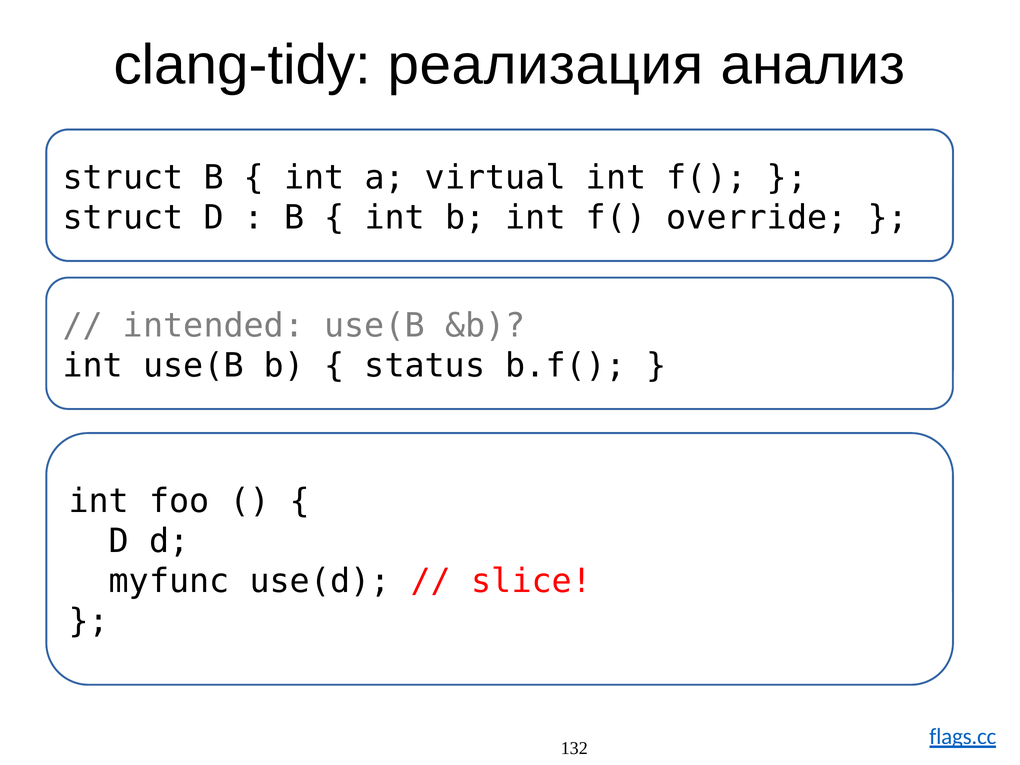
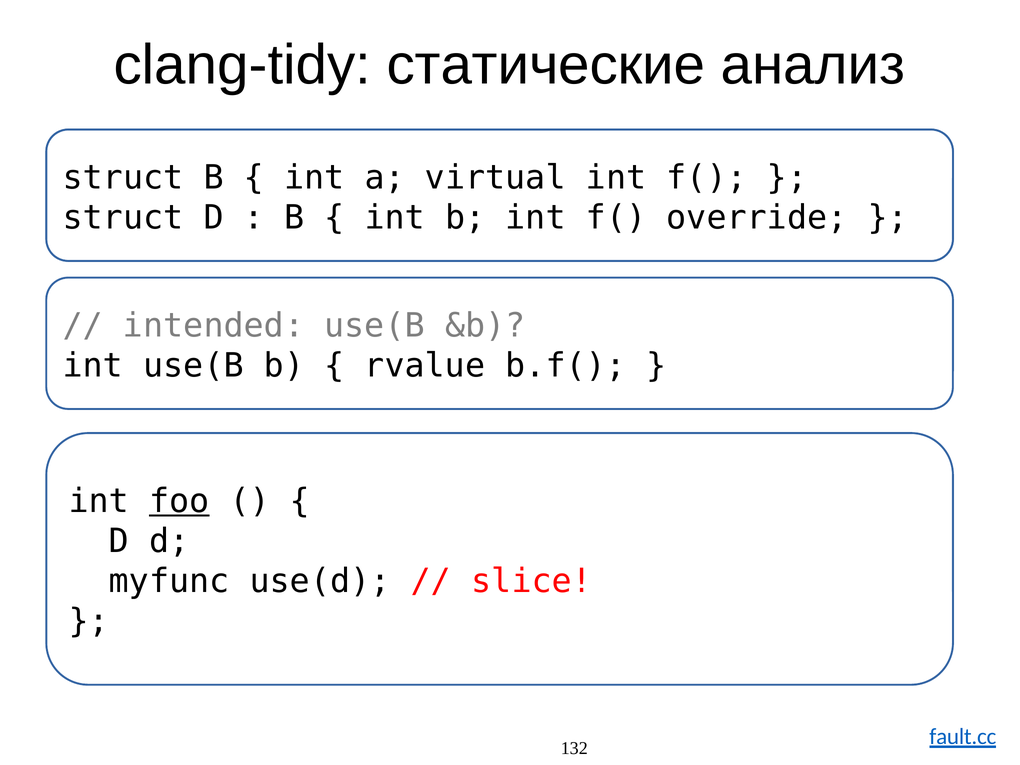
реализация: реализация -> статические
status: status -> rvalue
foo underline: none -> present
flags.cc: flags.cc -> fault.cc
